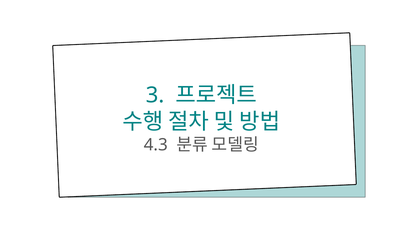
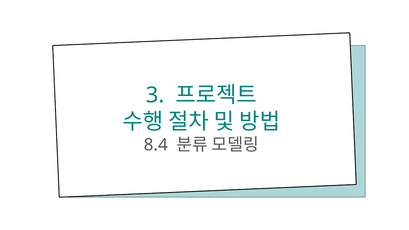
4.3: 4.3 -> 8.4
